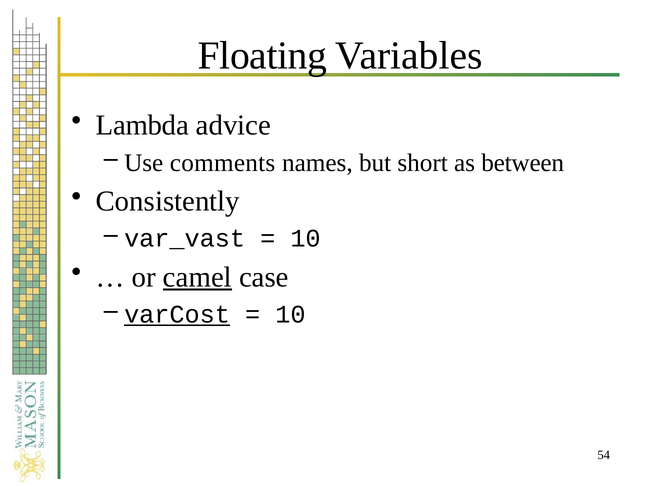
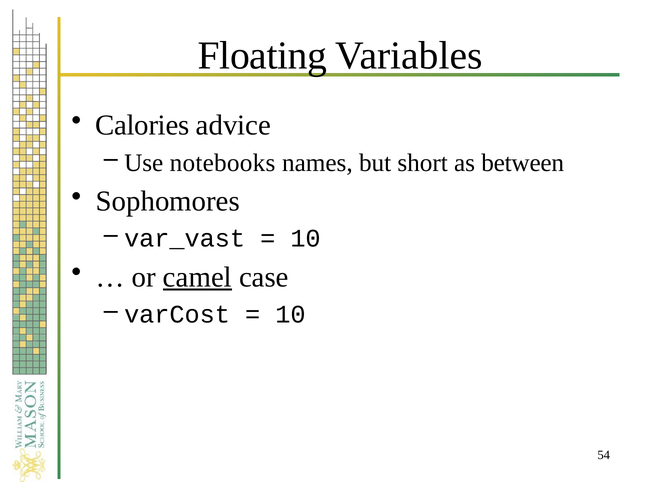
Lambda: Lambda -> Calories
comments: comments -> notebooks
Consistently: Consistently -> Sophomores
varCost underline: present -> none
